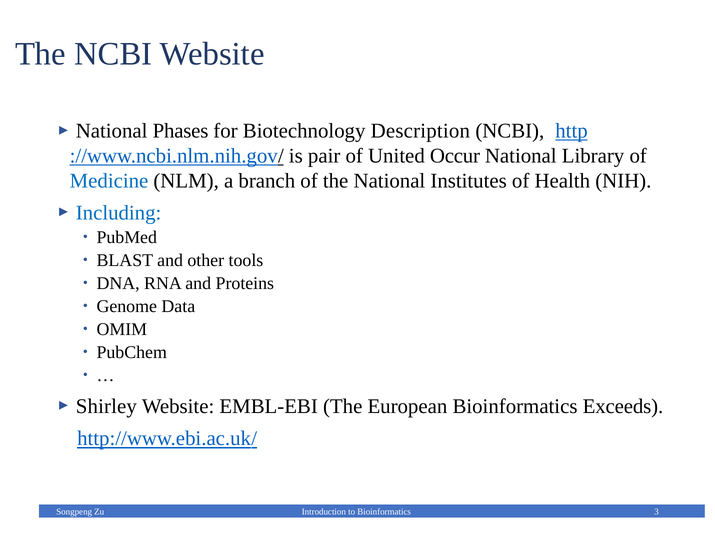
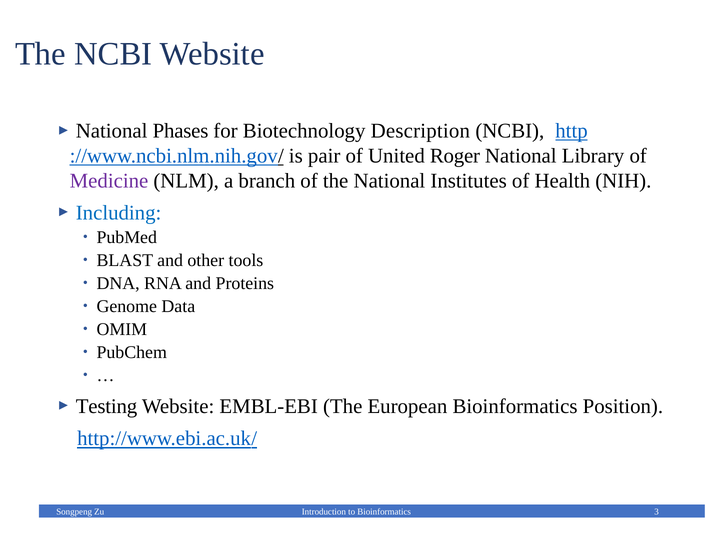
Occur: Occur -> Roger
Medicine colour: blue -> purple
Shirley: Shirley -> Testing
Exceeds: Exceeds -> Position
